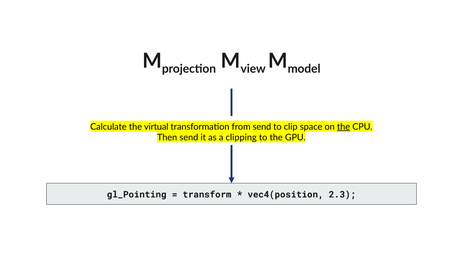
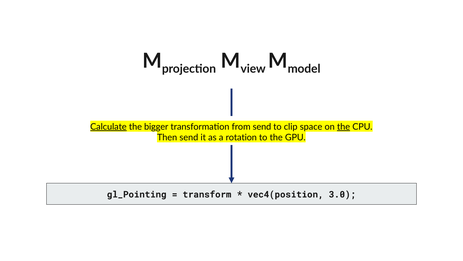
Calculate underline: none -> present
virtual: virtual -> bigger
clipping: clipping -> rotation
2.3: 2.3 -> 3.0
